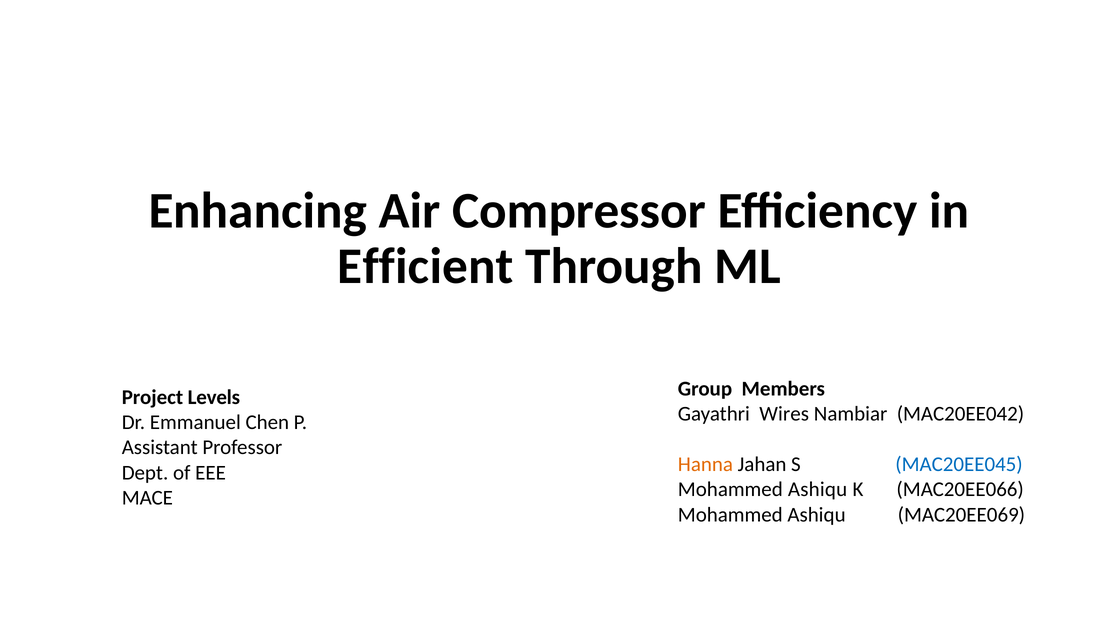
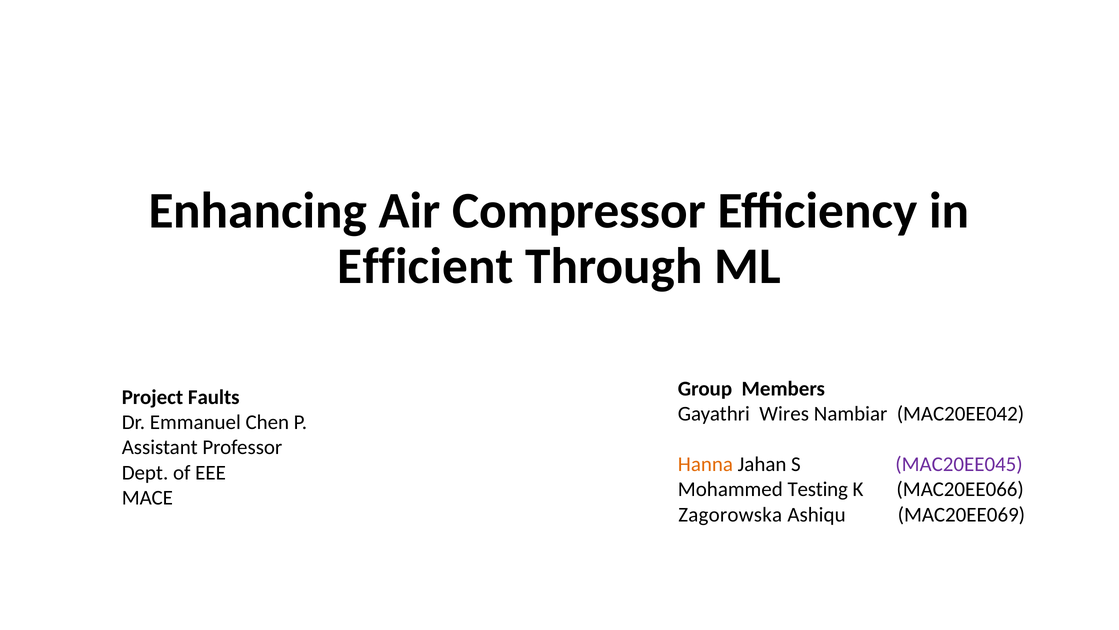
Levels: Levels -> Faults
MAC20EE045 colour: blue -> purple
Ashiqu at (818, 489): Ashiqu -> Testing
Mohammed at (730, 514): Mohammed -> Zagorowska
